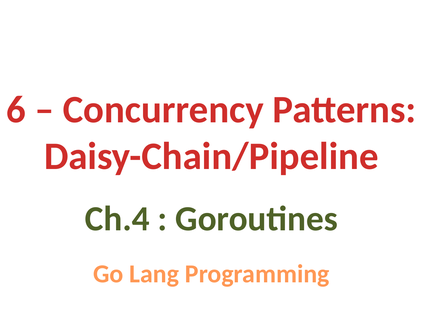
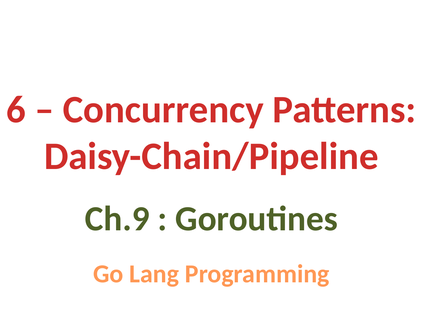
Ch.4: Ch.4 -> Ch.9
